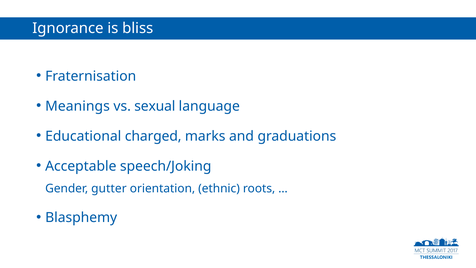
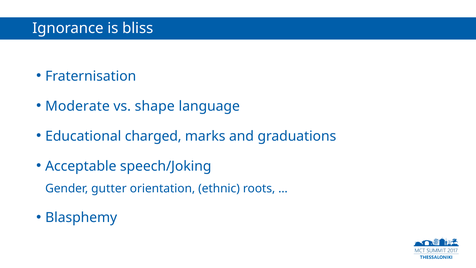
Meanings: Meanings -> Moderate
sexual: sexual -> shape
